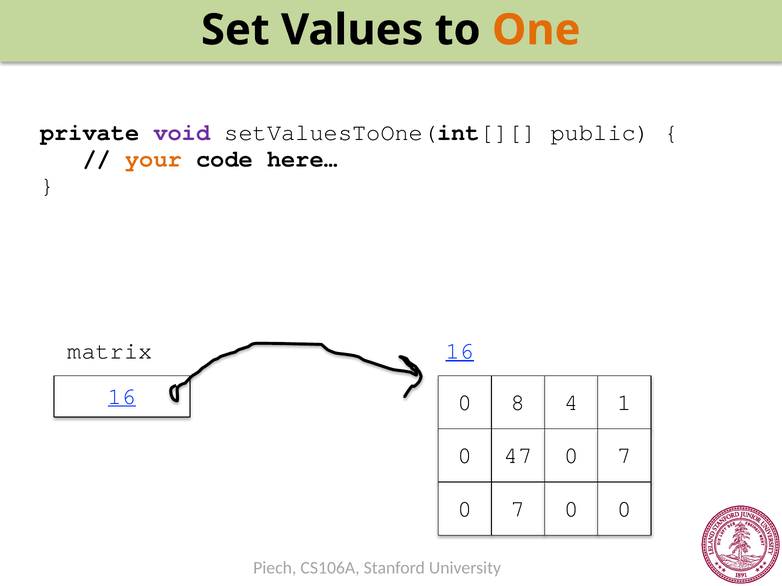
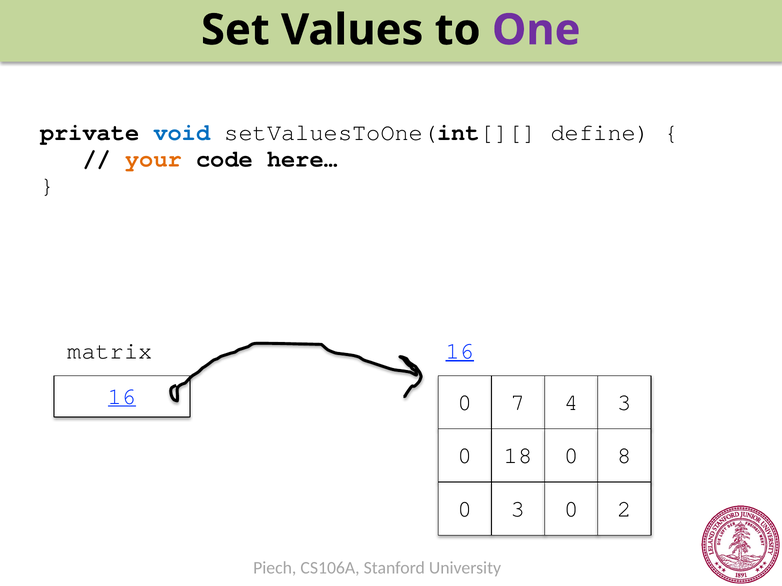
One colour: orange -> purple
void colour: purple -> blue
public: public -> define
8: 8 -> 7
4 1: 1 -> 3
47: 47 -> 18
7 at (624, 456): 7 -> 8
7 at (518, 509): 7 -> 3
0 0: 0 -> 2
